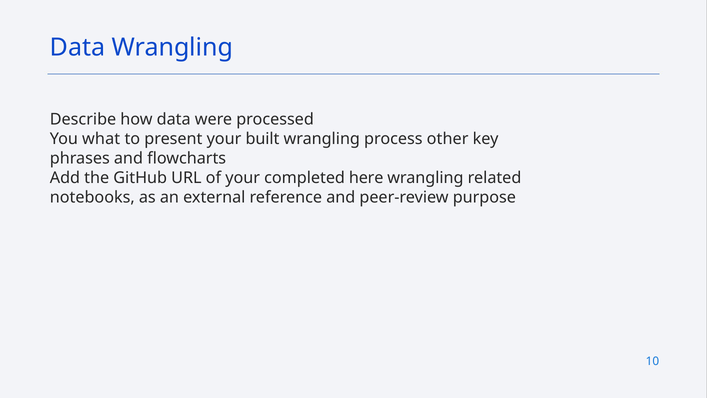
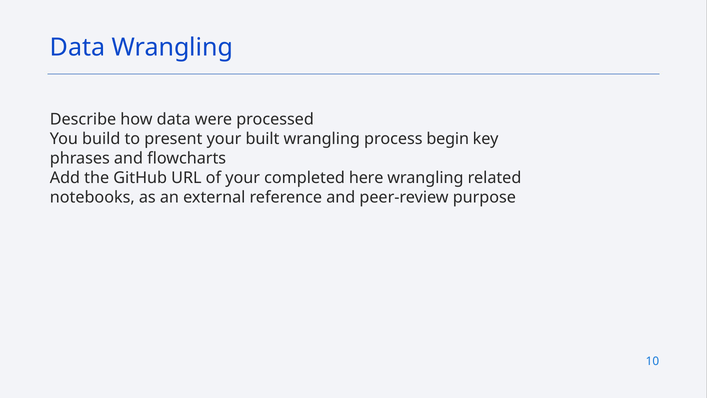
what: what -> build
other: other -> begin
